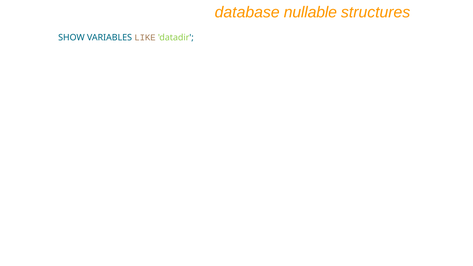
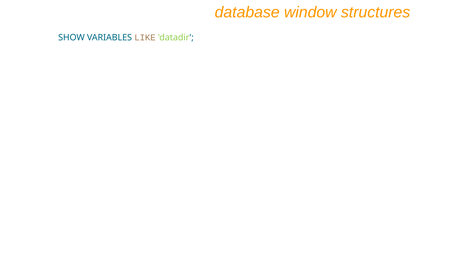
nullable: nullable -> window
